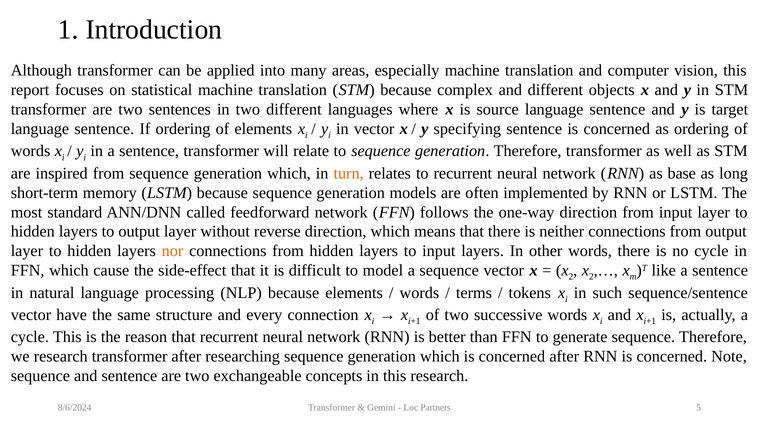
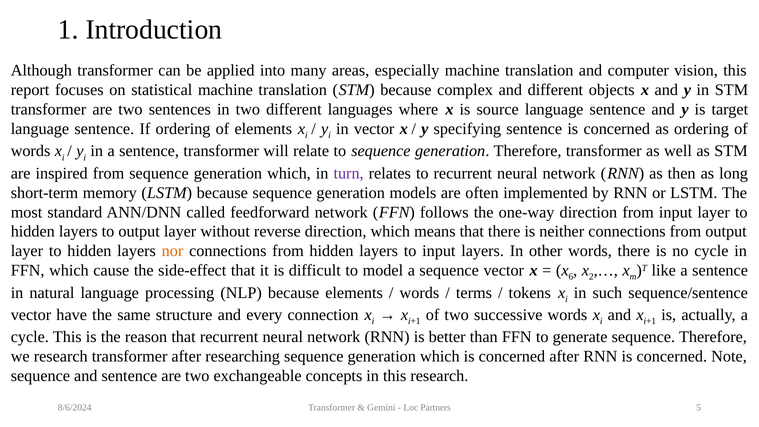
turn colour: orange -> purple
base: base -> then
2 at (571, 277): 2 -> 6
